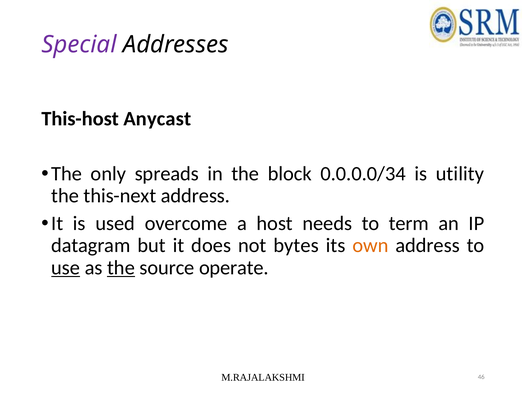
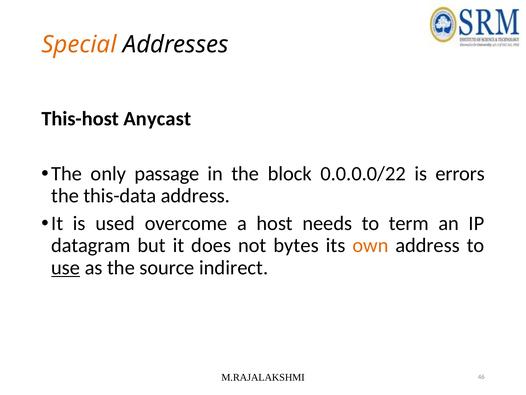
Special colour: purple -> orange
spreads: spreads -> passage
0.0.0.0/34: 0.0.0.0/34 -> 0.0.0.0/22
utility: utility -> errors
this-next: this-next -> this-data
the at (121, 267) underline: present -> none
operate: operate -> indirect
